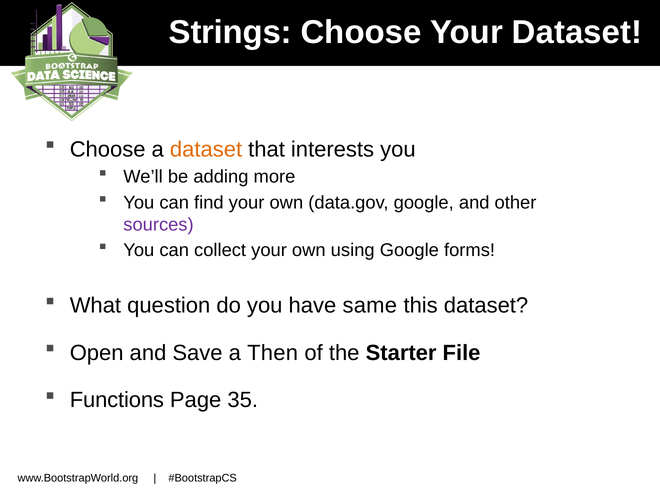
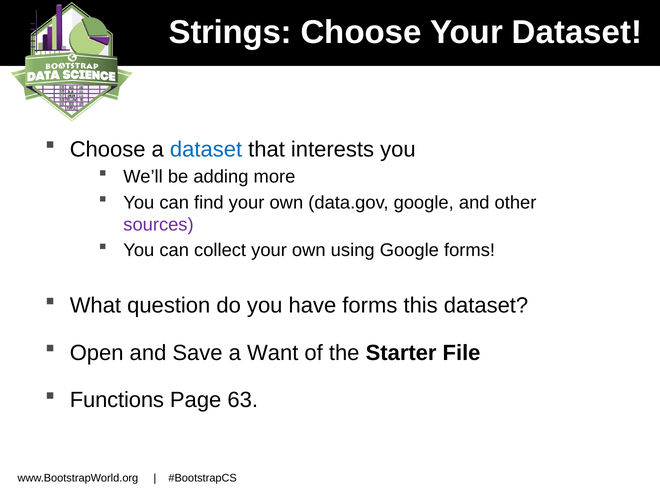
dataset at (206, 149) colour: orange -> blue
have same: same -> forms
Then: Then -> Want
35: 35 -> 63
